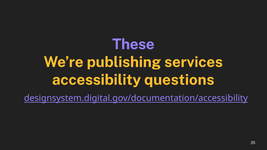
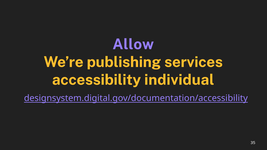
These: These -> Allow
questions: questions -> individual
